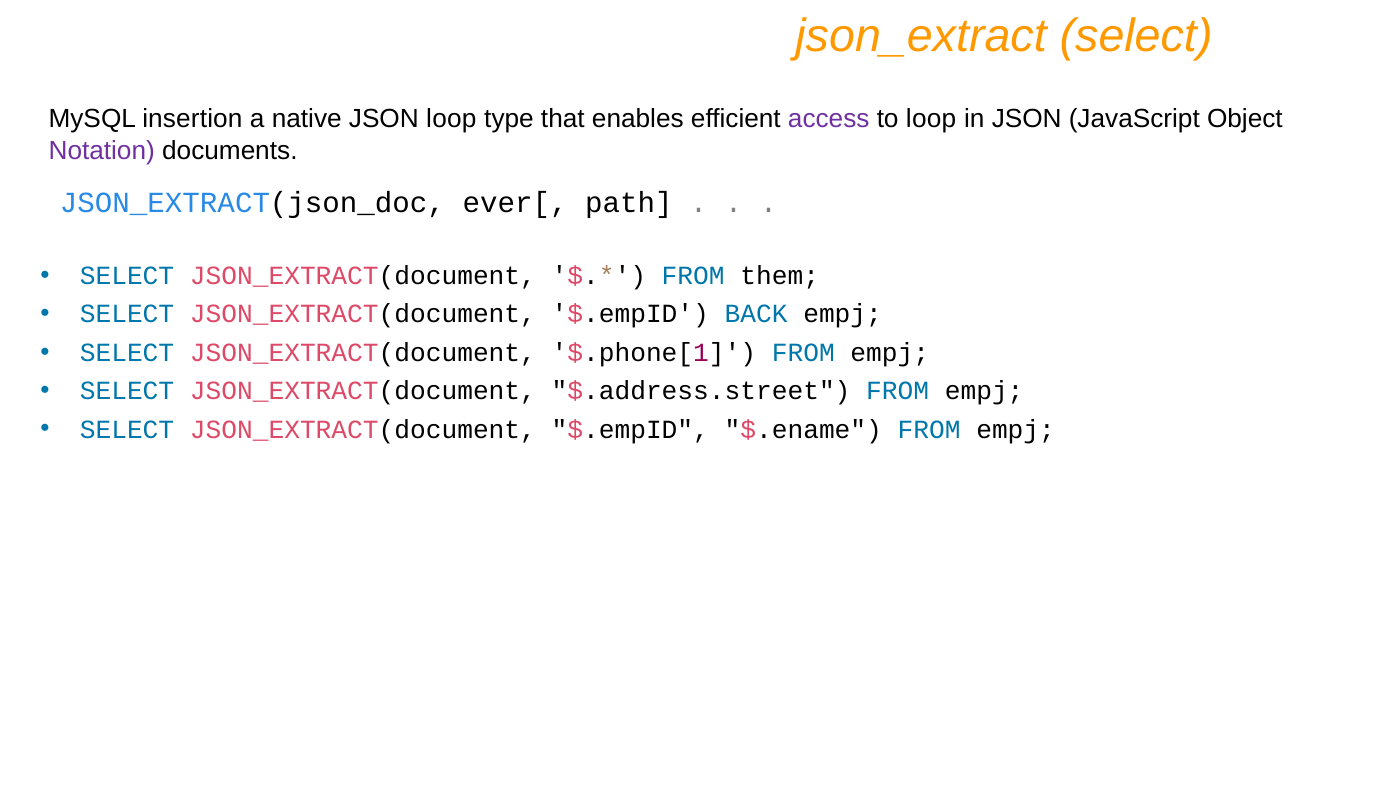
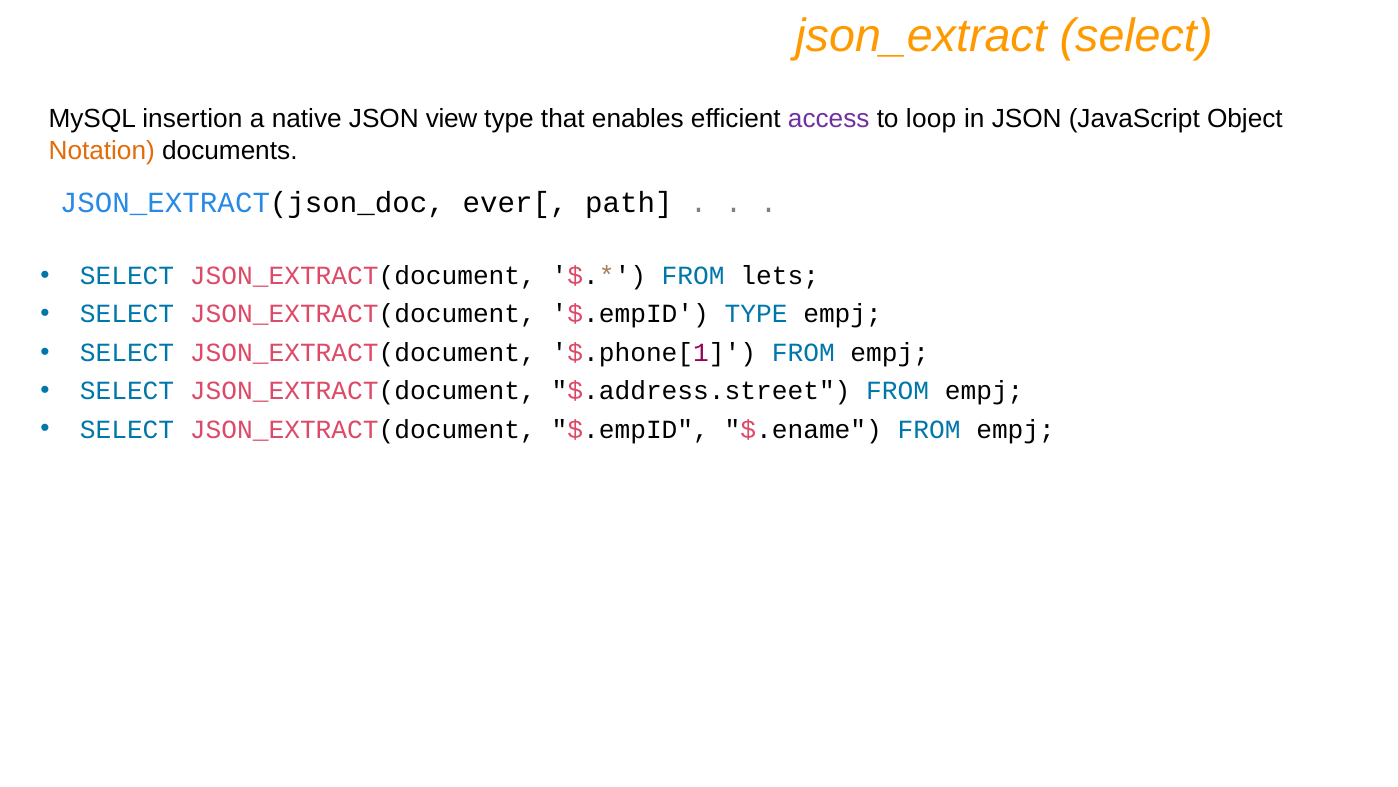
JSON loop: loop -> view
Notation colour: purple -> orange
them: them -> lets
$.empID BACK: BACK -> TYPE
